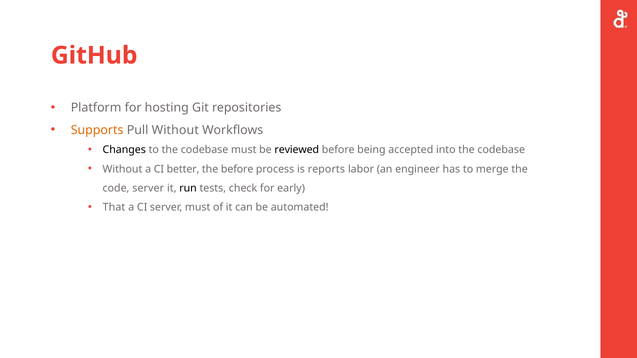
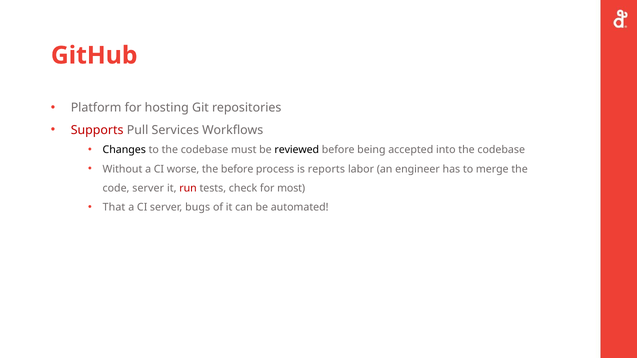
Supports colour: orange -> red
Pull Without: Without -> Services
better: better -> worse
run colour: black -> red
early: early -> most
server must: must -> bugs
